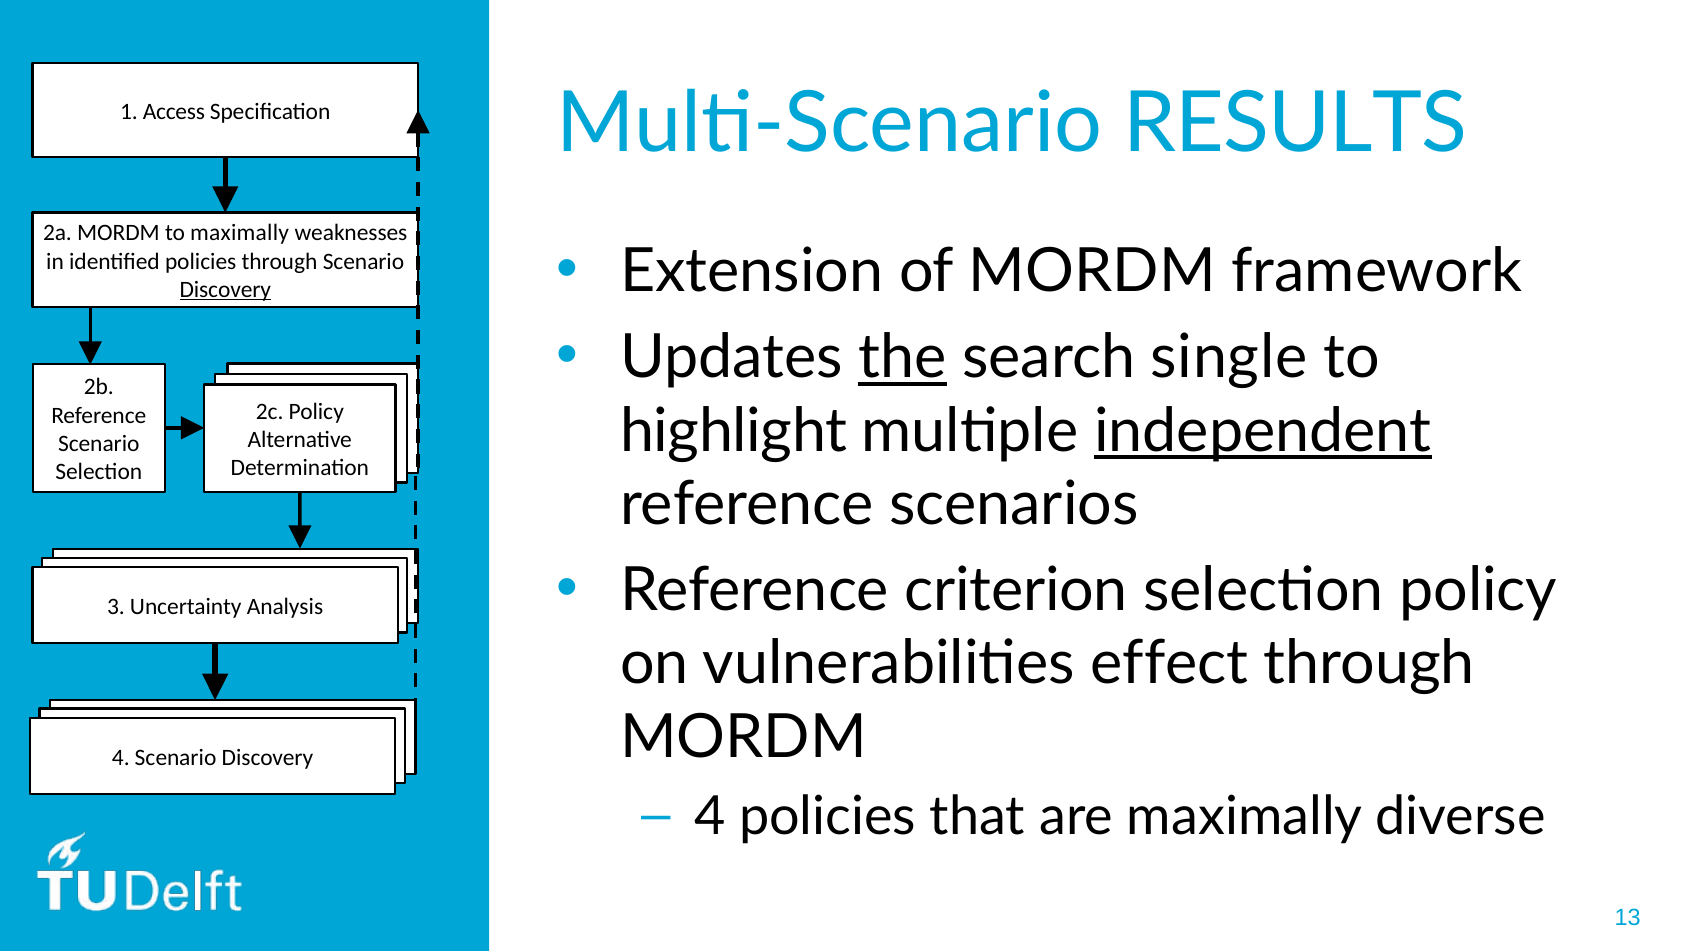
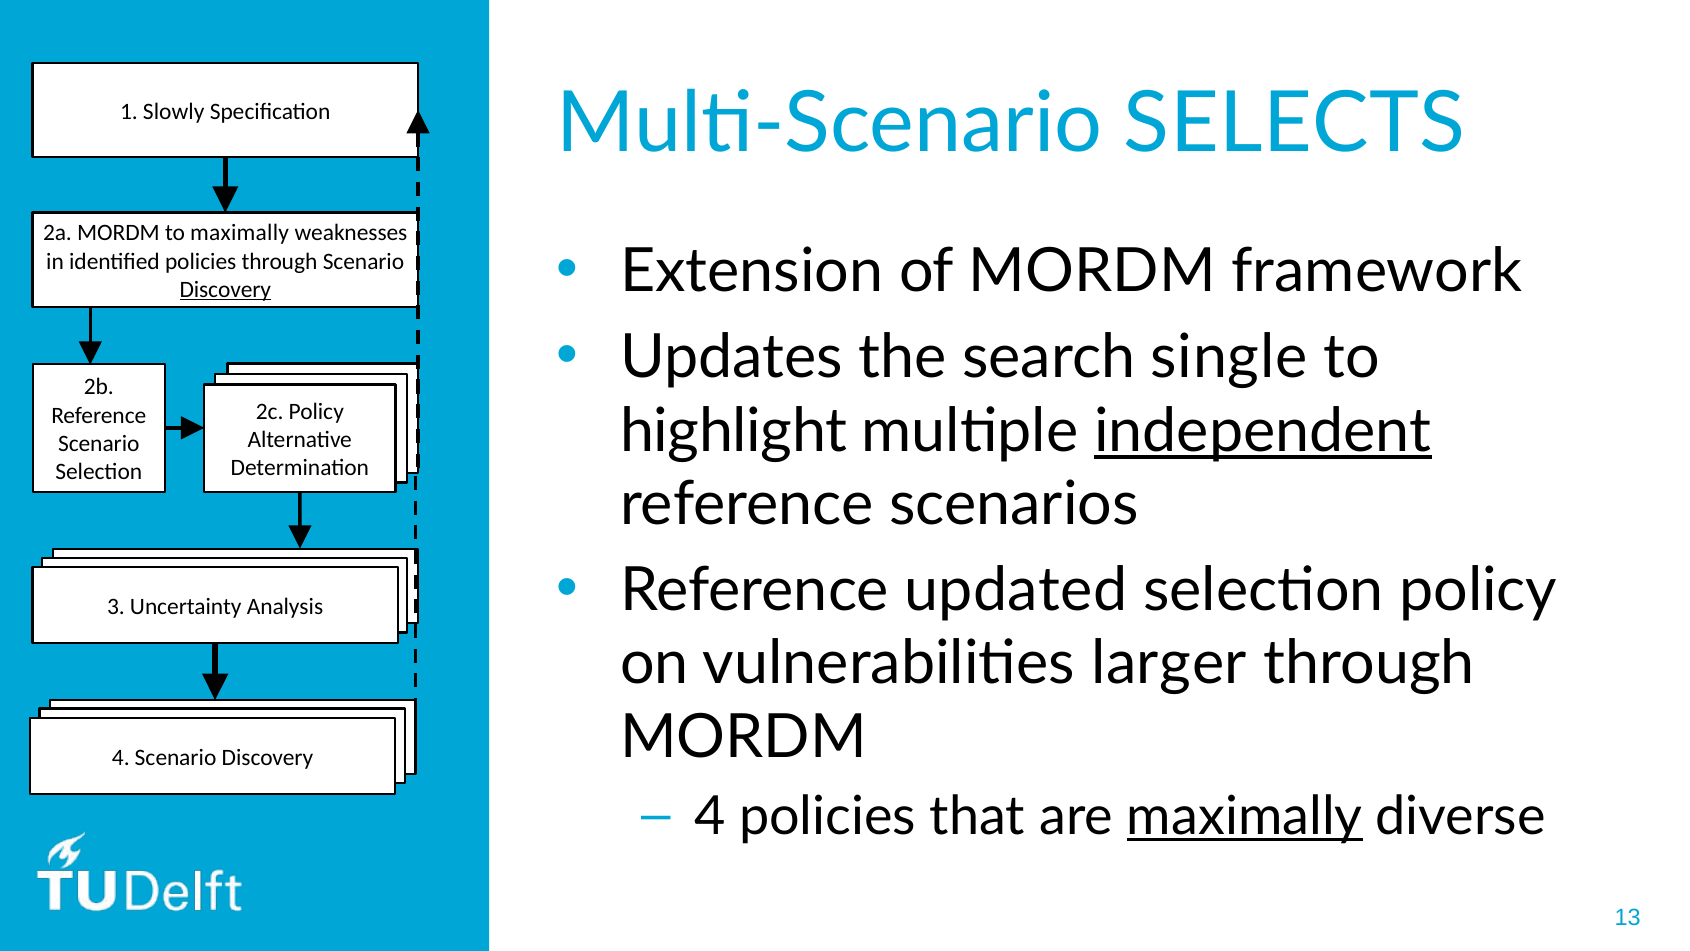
RESULTS: RESULTS -> SELECTS
Access: Access -> Slowly
the underline: present -> none
criterion: criterion -> updated
effect: effect -> larger
maximally at (1245, 816) underline: none -> present
